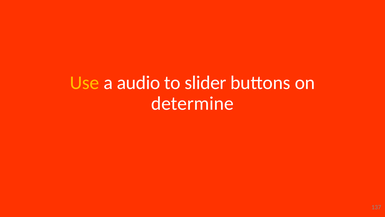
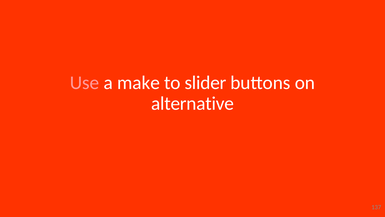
Use colour: yellow -> pink
audio: audio -> make
determine: determine -> alternative
